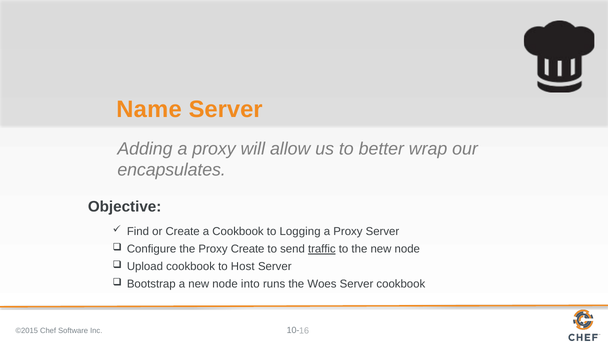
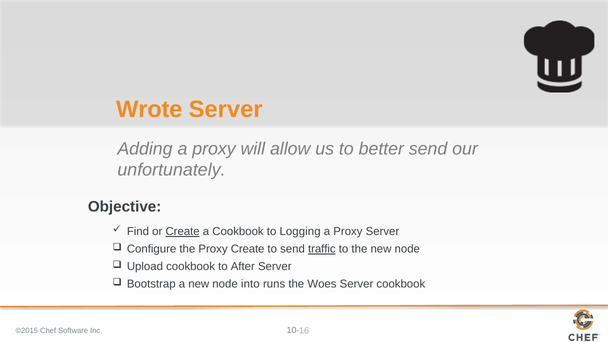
Name: Name -> Wrote
better wrap: wrap -> send
encapsulates: encapsulates -> unfortunately
Create at (183, 232) underline: none -> present
Host: Host -> After
